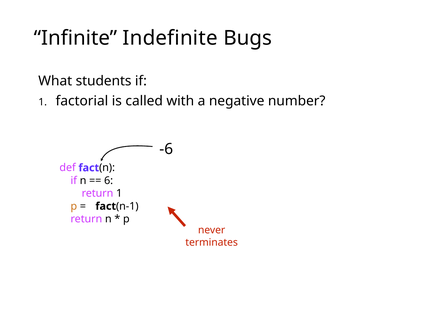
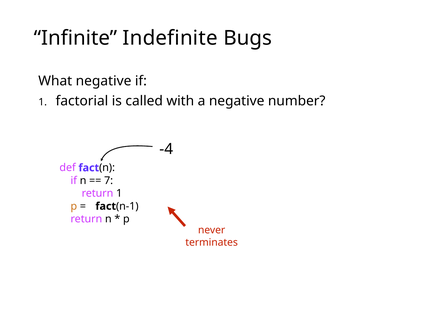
What students: students -> negative
-6: -6 -> -4
6: 6 -> 7
